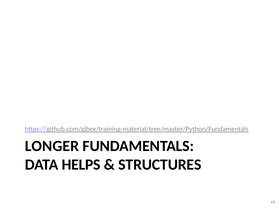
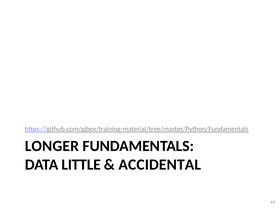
HELPS: HELPS -> LITTLE
STRUCTURES: STRUCTURES -> ACCIDENTAL
